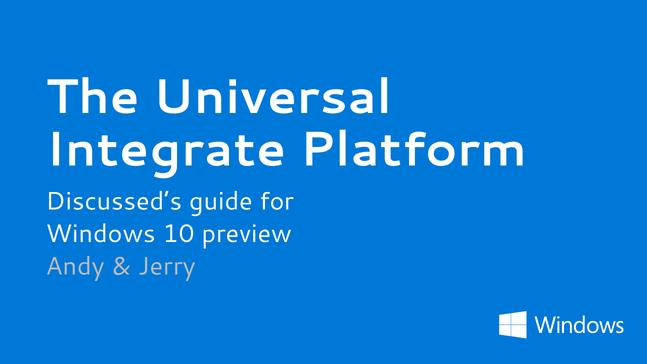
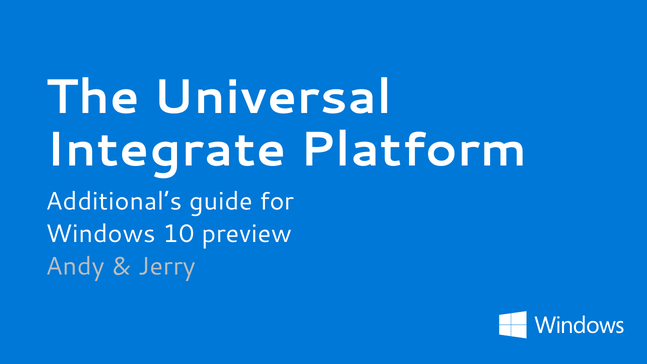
Discussed’s: Discussed’s -> Additional’s
